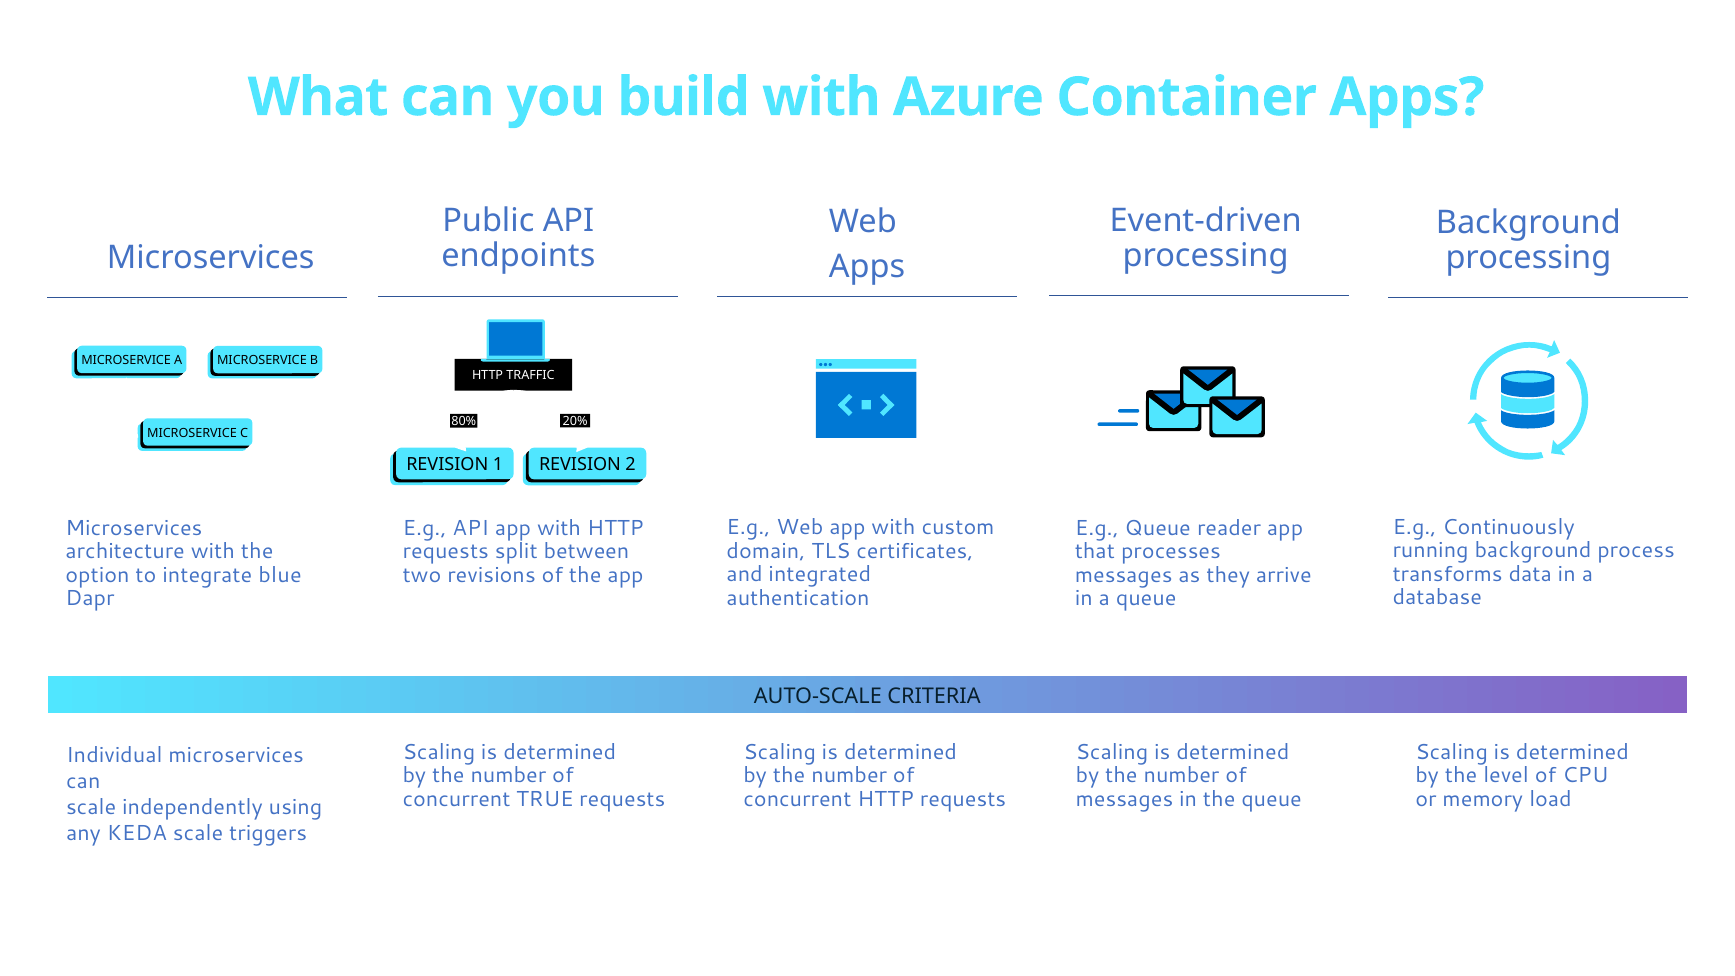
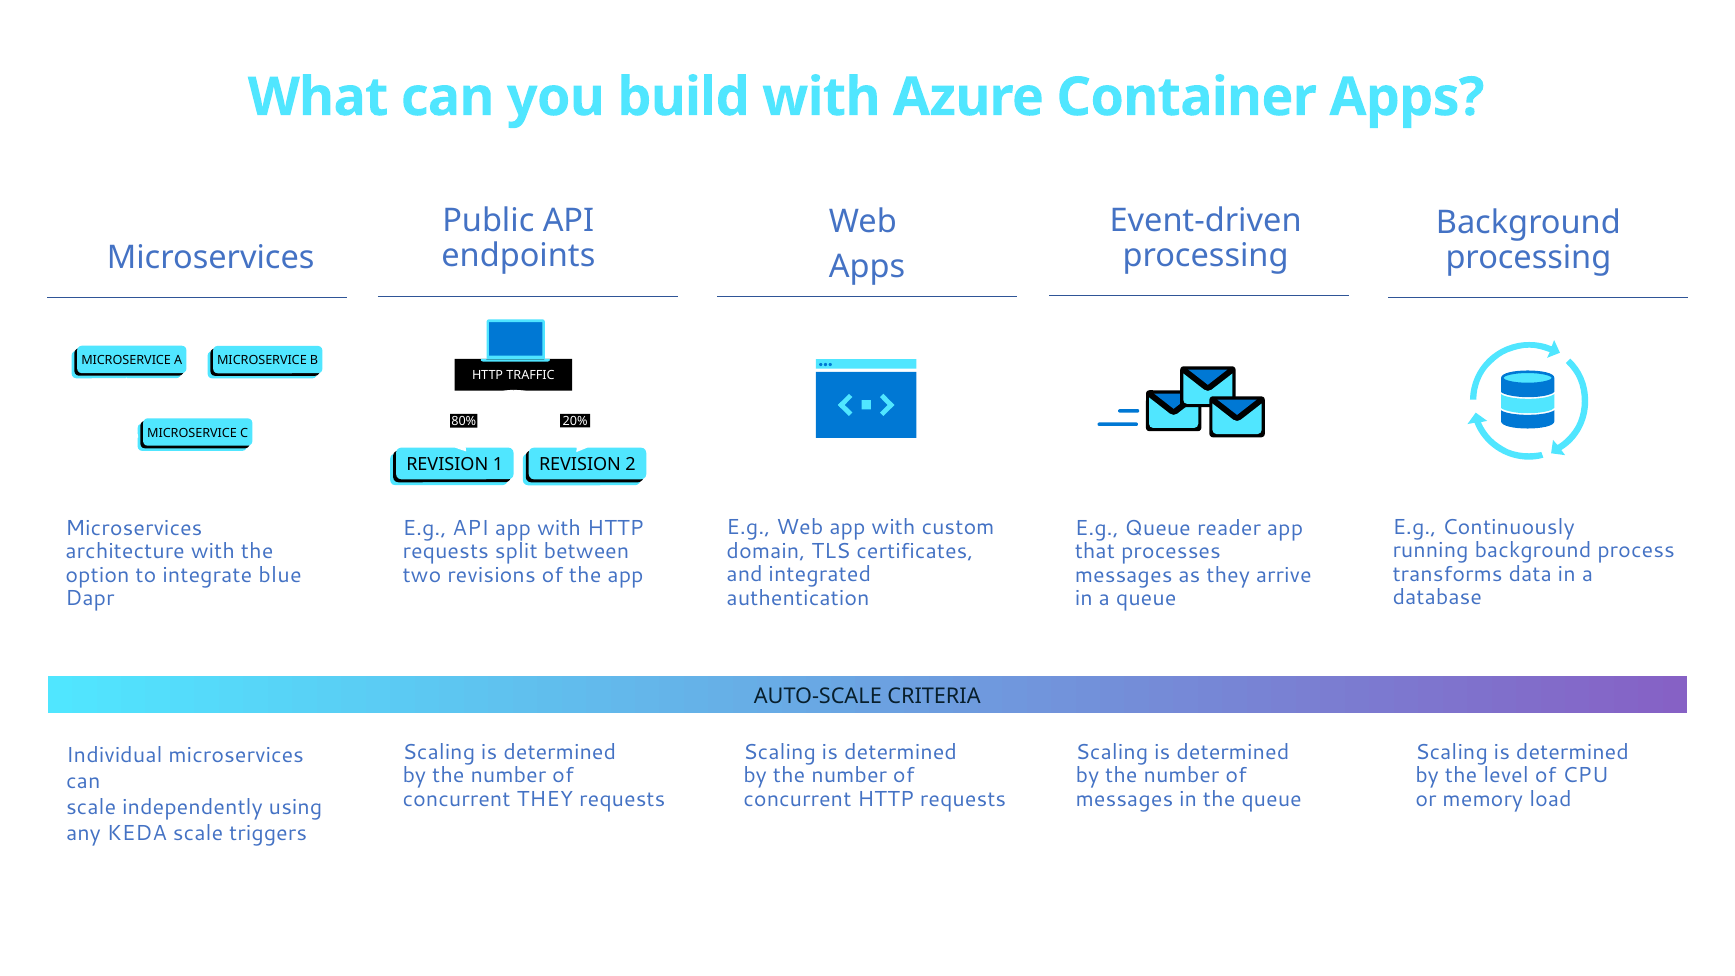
concurrent TRUE: TRUE -> THEY
